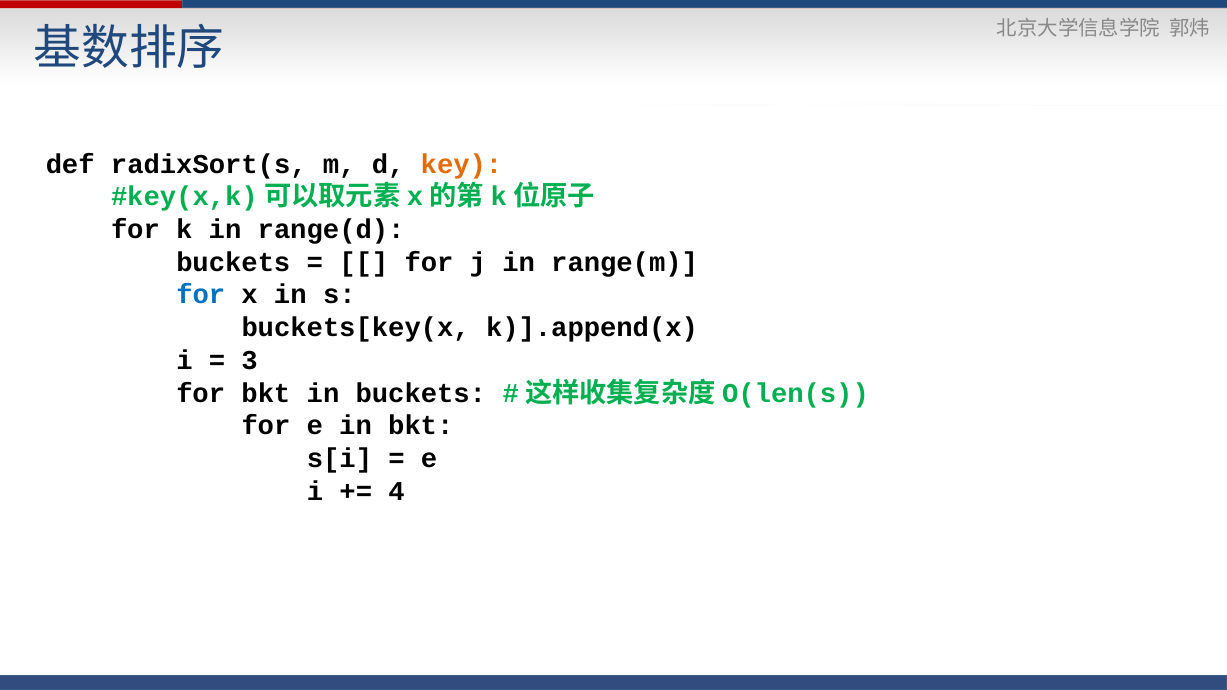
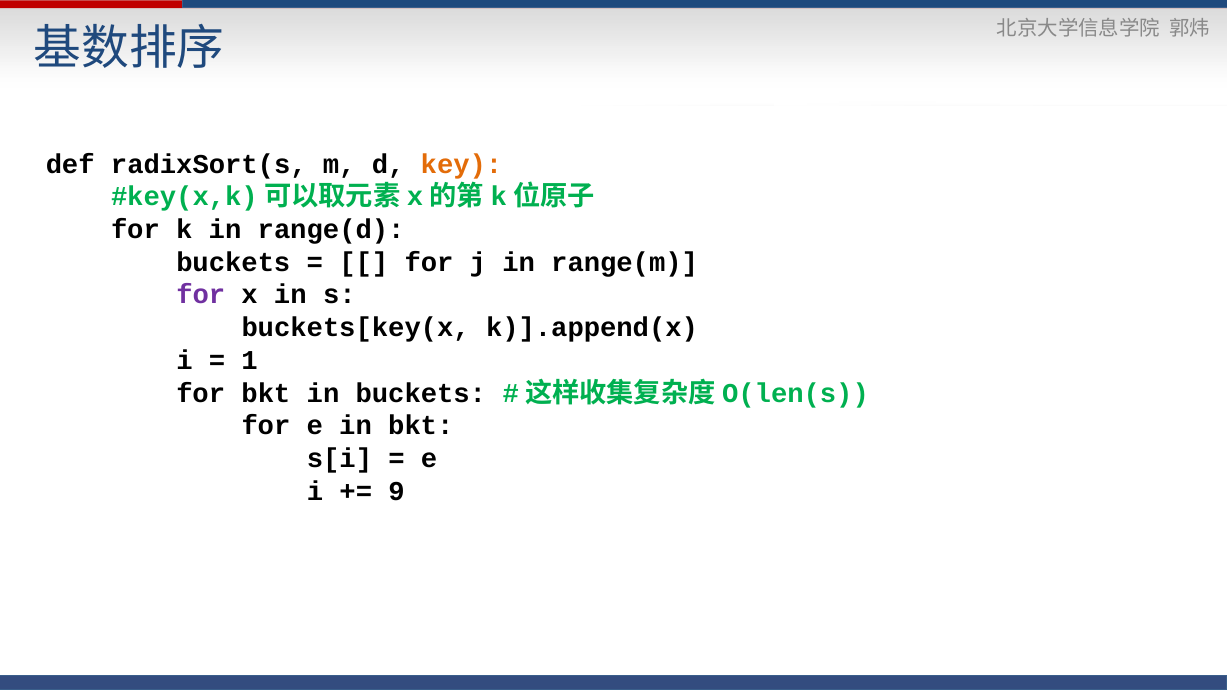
for at (201, 295) colour: blue -> purple
3: 3 -> 1
4: 4 -> 9
